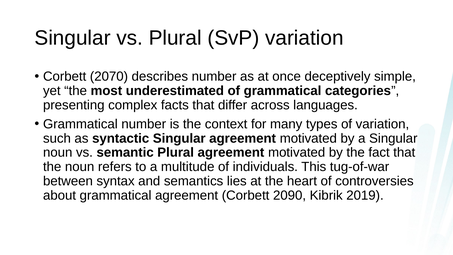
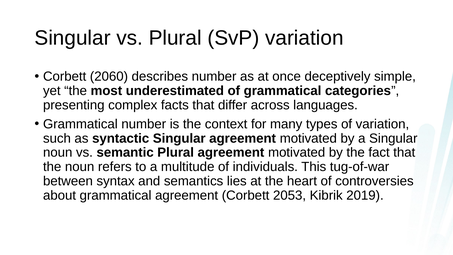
2070: 2070 -> 2060
2090: 2090 -> 2053
